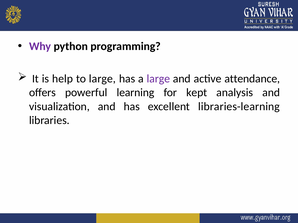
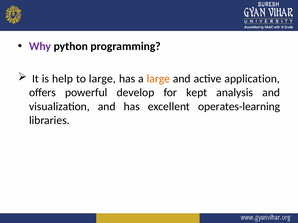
large at (158, 79) colour: purple -> orange
attendance: attendance -> application
learning: learning -> develop
libraries-learning: libraries-learning -> operates-learning
